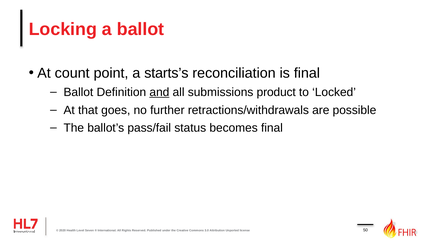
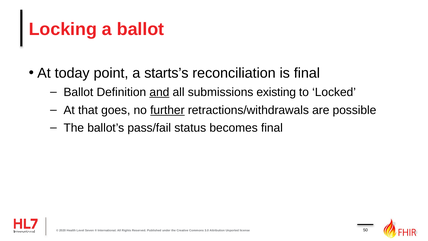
count: count -> today
product: product -> existing
further underline: none -> present
